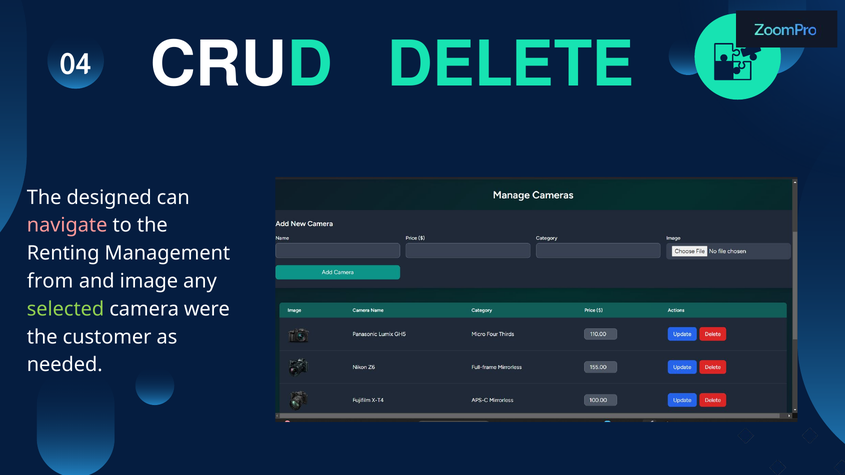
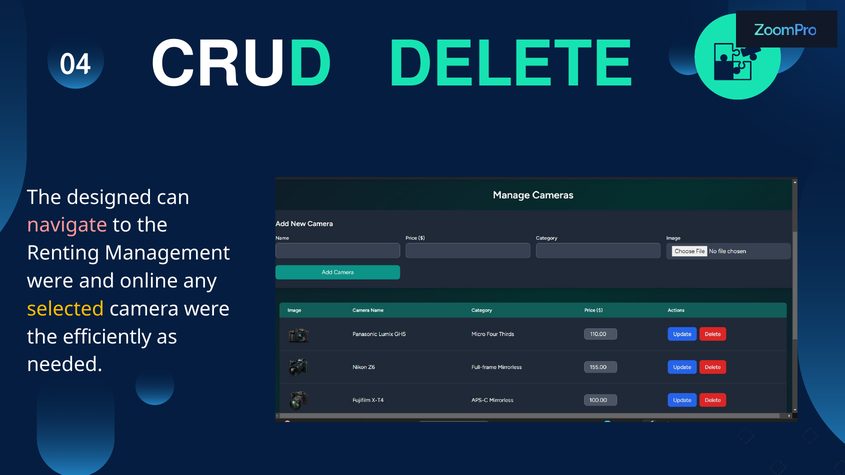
from at (50, 281): from -> were
image: image -> online
selected colour: light green -> yellow
customer: customer -> efficiently
